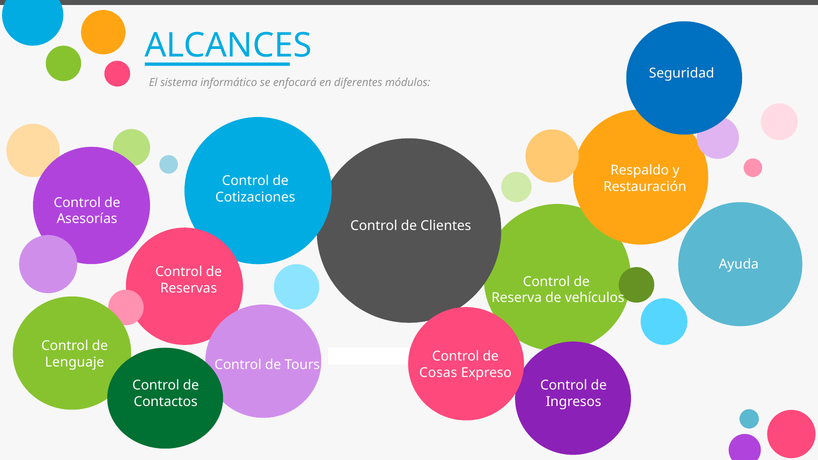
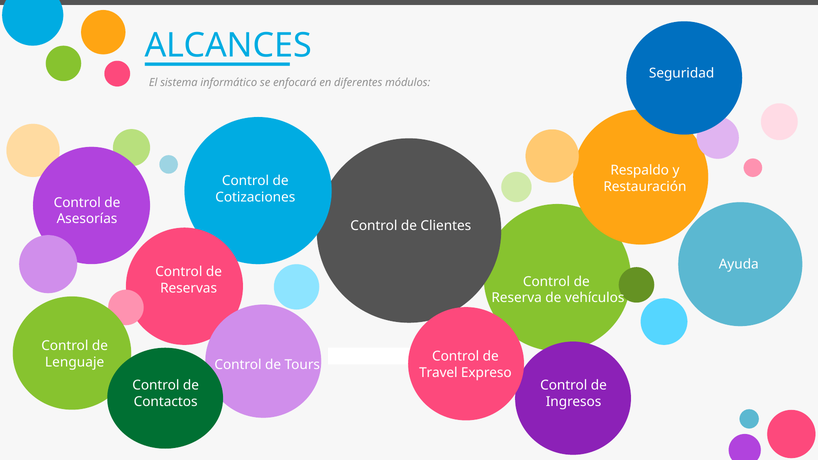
Cosas: Cosas -> Travel
